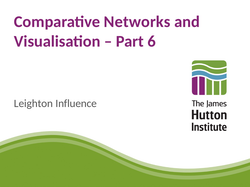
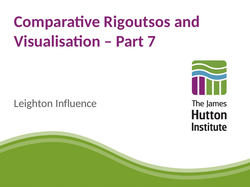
Networks: Networks -> Rigoutsos
6: 6 -> 7
